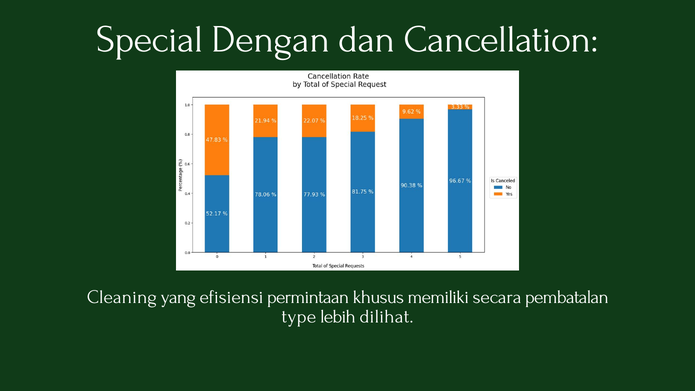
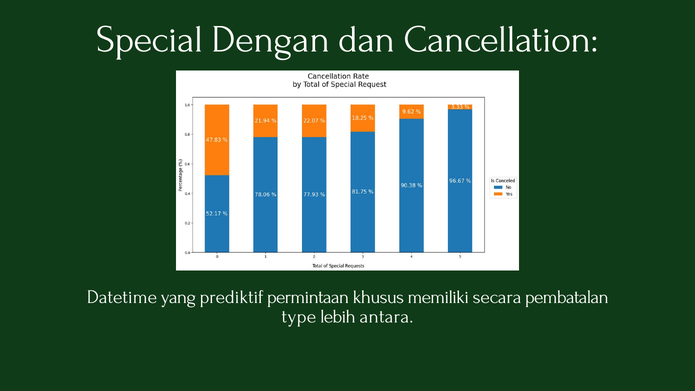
Cleaning: Cleaning -> Datetime
efisiensi: efisiensi -> prediktif
dilihat: dilihat -> antara
